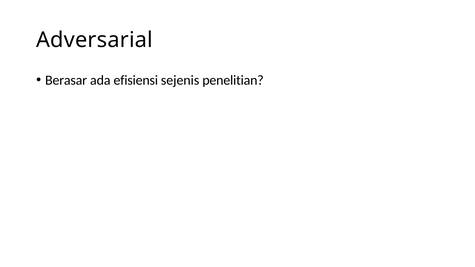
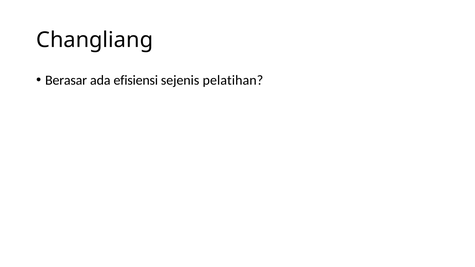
Adversarial: Adversarial -> Changliang
penelitian: penelitian -> pelatihan
